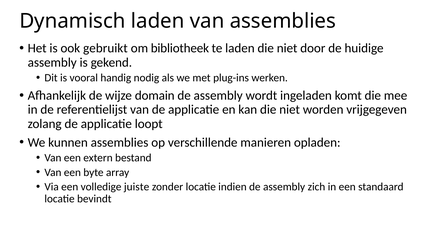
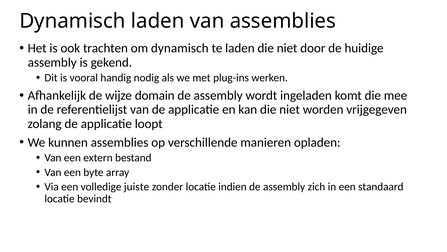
gebruikt: gebruikt -> trachten
om bibliotheek: bibliotheek -> dynamisch
